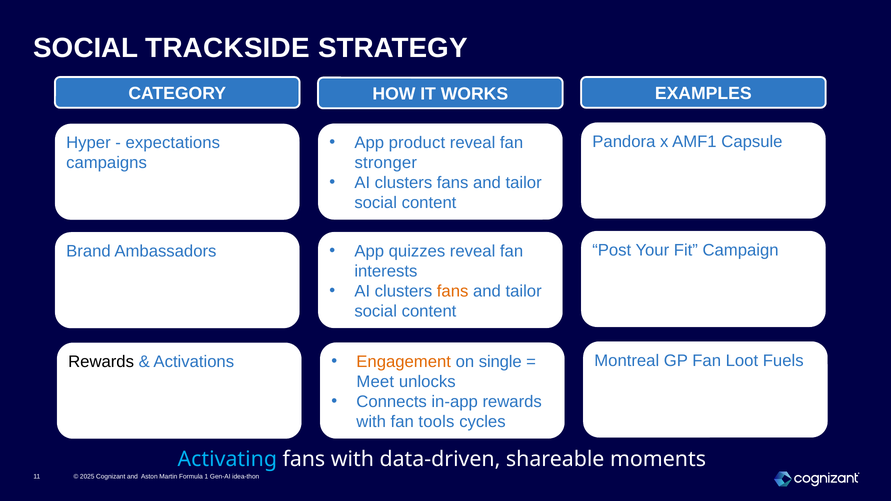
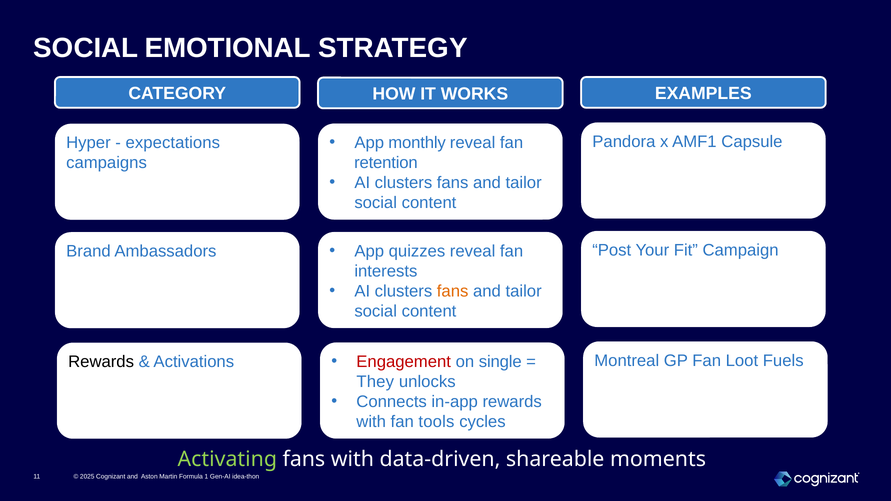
TRACKSIDE: TRACKSIDE -> EMOTIONAL
product: product -> monthly
stronger: stronger -> retention
Engagement colour: orange -> red
Meet: Meet -> They
Activating colour: light blue -> light green
